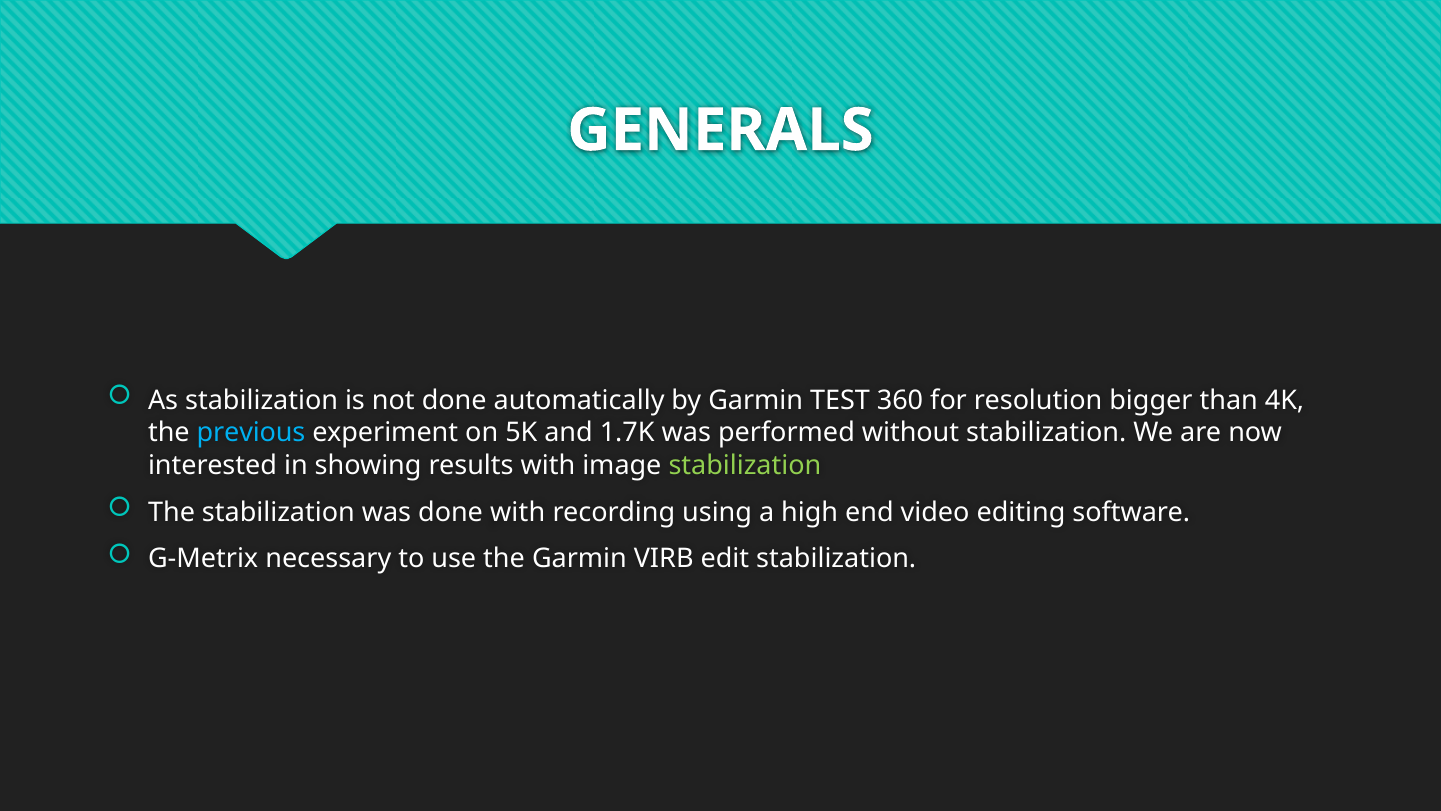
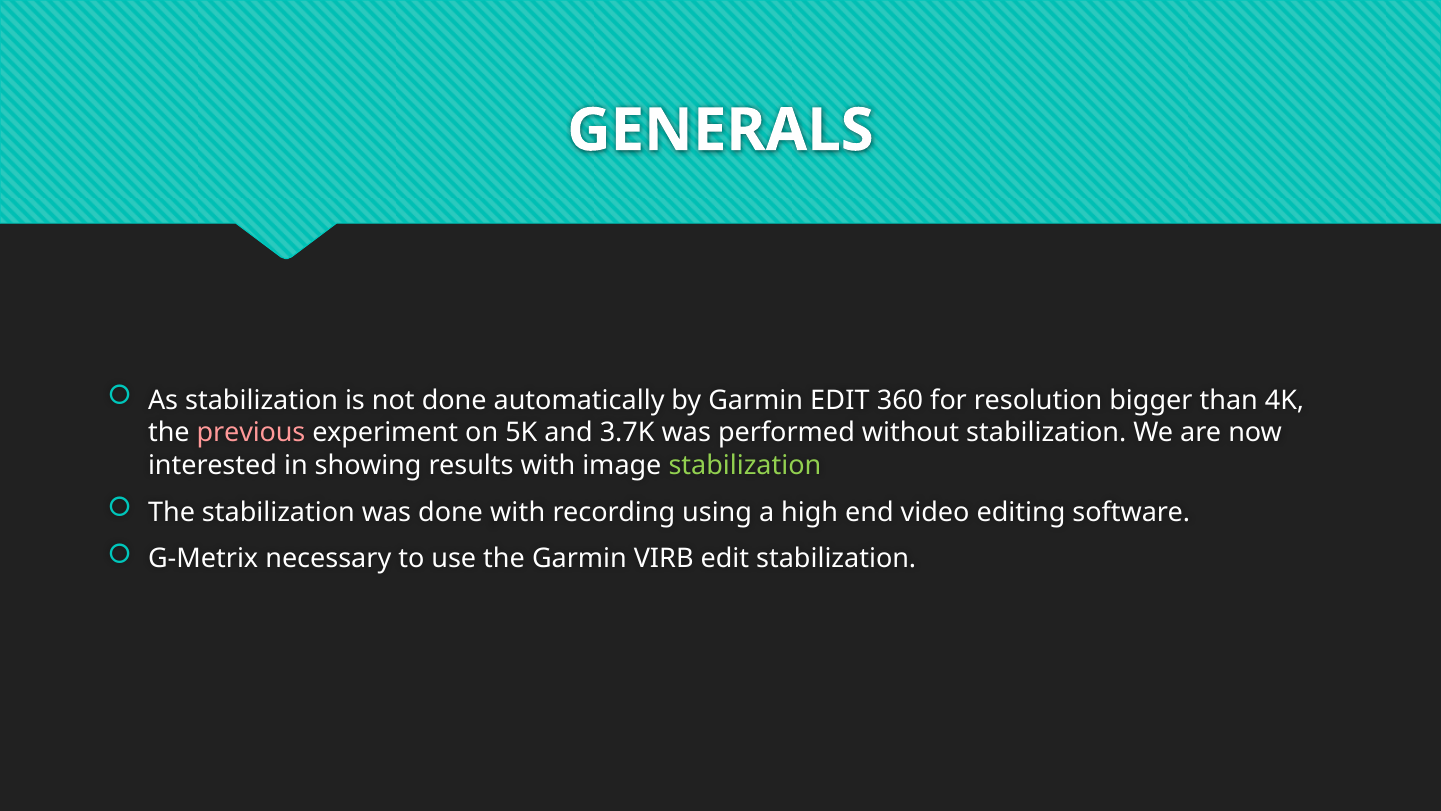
Garmin TEST: TEST -> EDIT
previous colour: light blue -> pink
1.7K: 1.7K -> 3.7K
